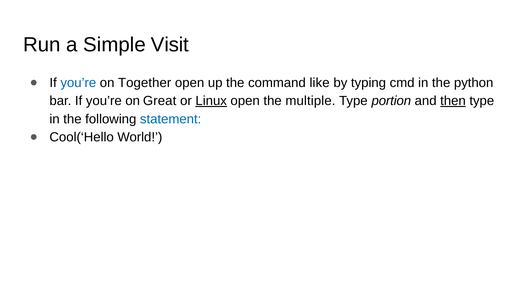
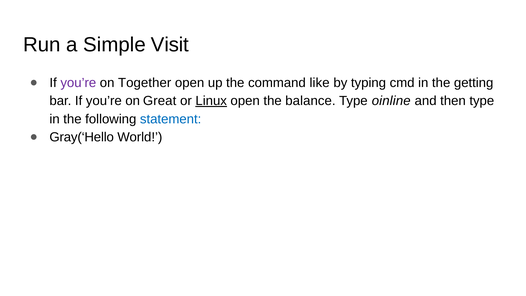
you’re at (78, 83) colour: blue -> purple
python: python -> getting
multiple: multiple -> balance
portion: portion -> oinline
then underline: present -> none
Cool(‘Hello: Cool(‘Hello -> Gray(‘Hello
